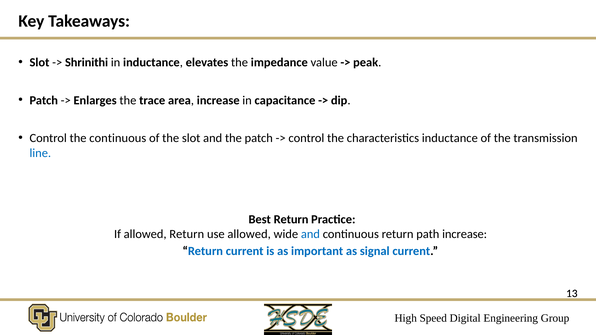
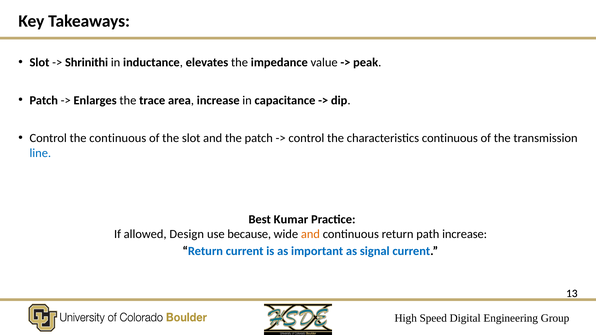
characteristics inductance: inductance -> continuous
Best Return: Return -> Kumar
allowed Return: Return -> Design
use allowed: allowed -> because
and at (310, 234) colour: blue -> orange
